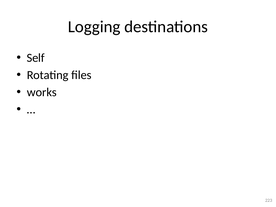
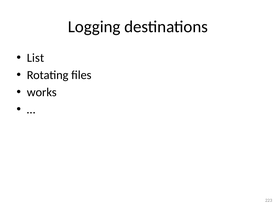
Self: Self -> List
